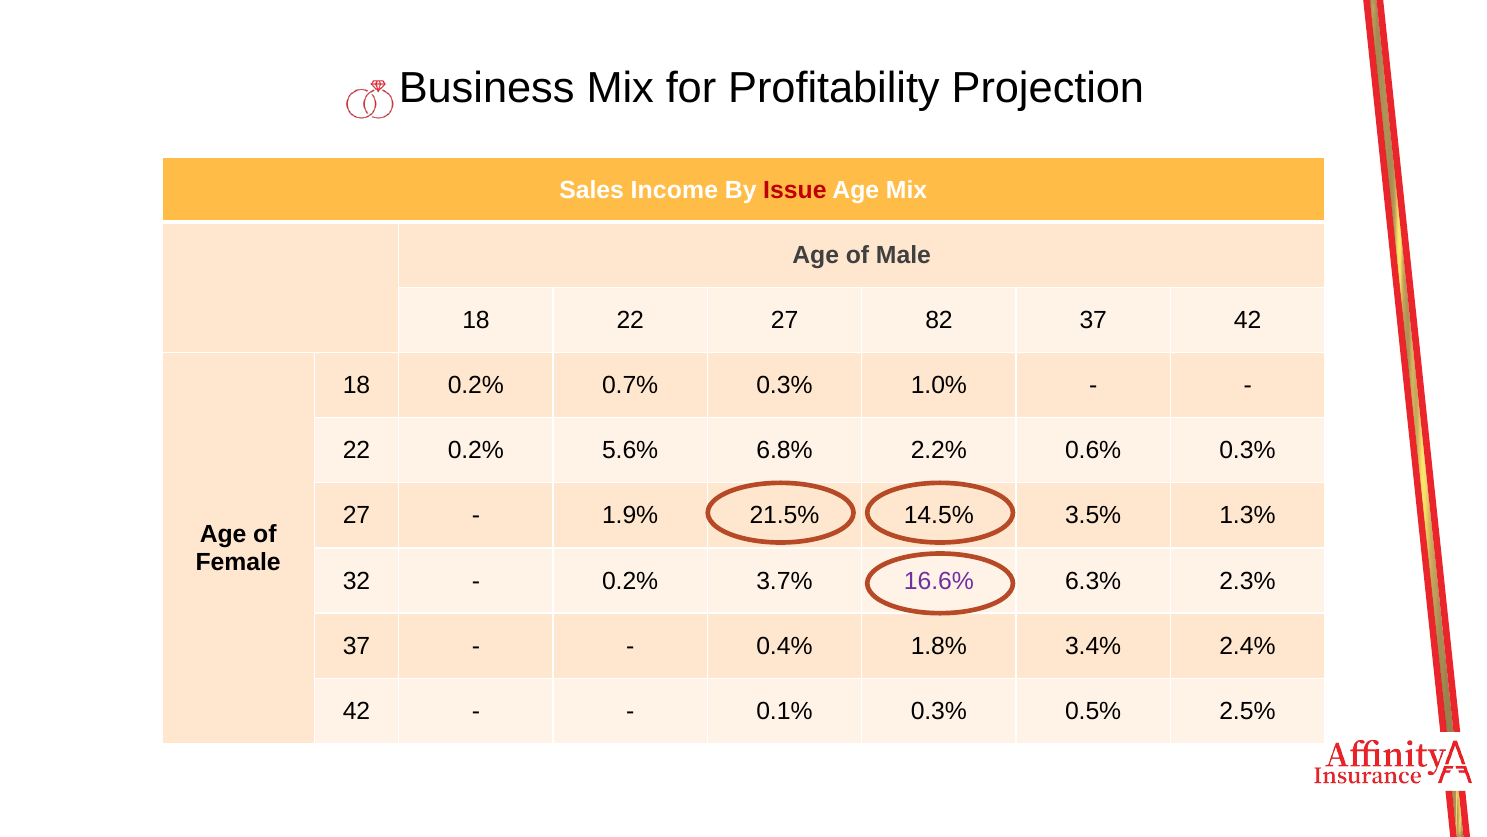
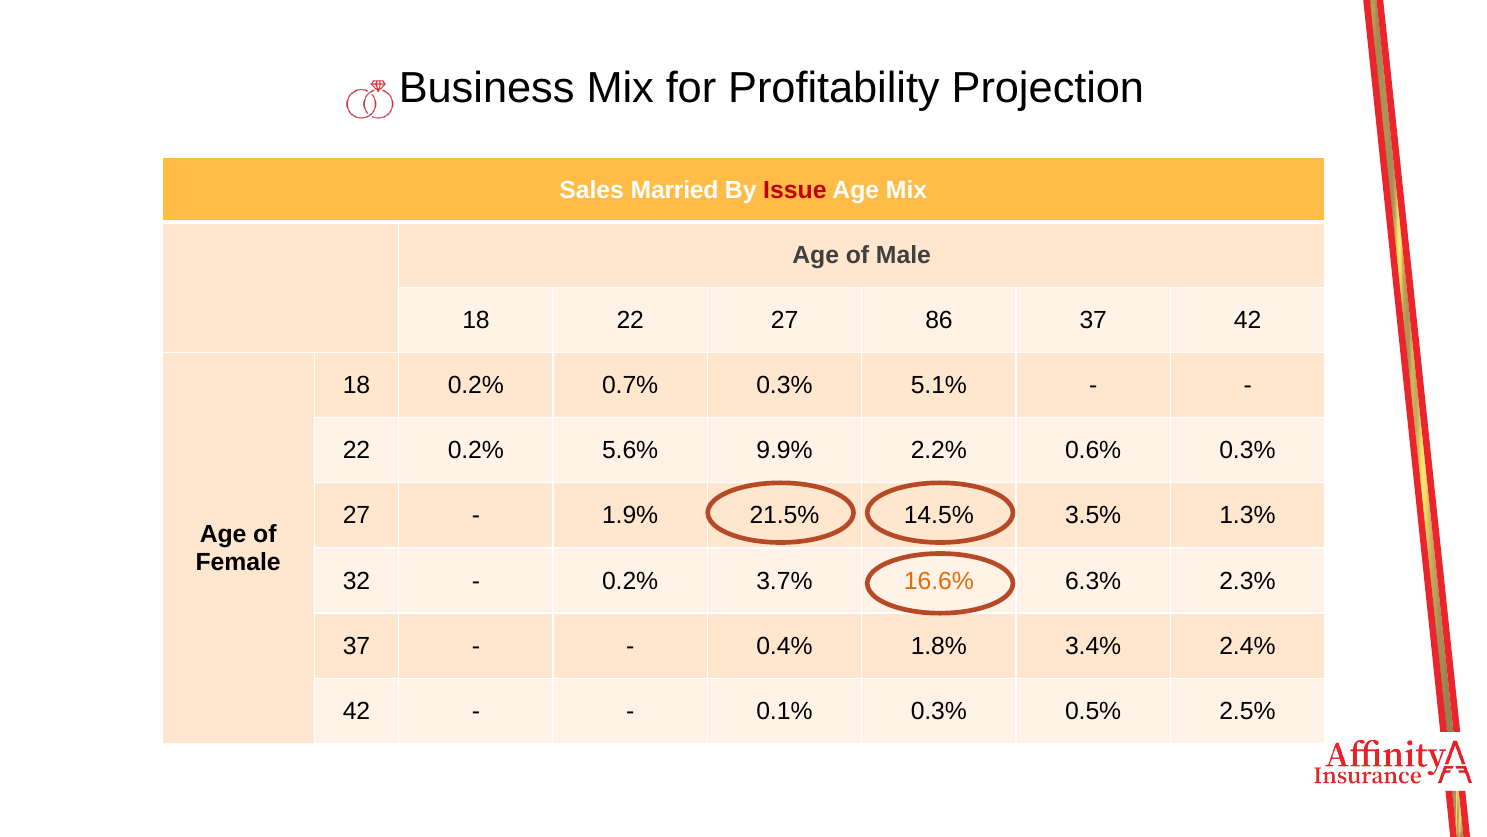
Income: Income -> Married
82: 82 -> 86
1.0%: 1.0% -> 5.1%
6.8%: 6.8% -> 9.9%
16.6% colour: purple -> orange
